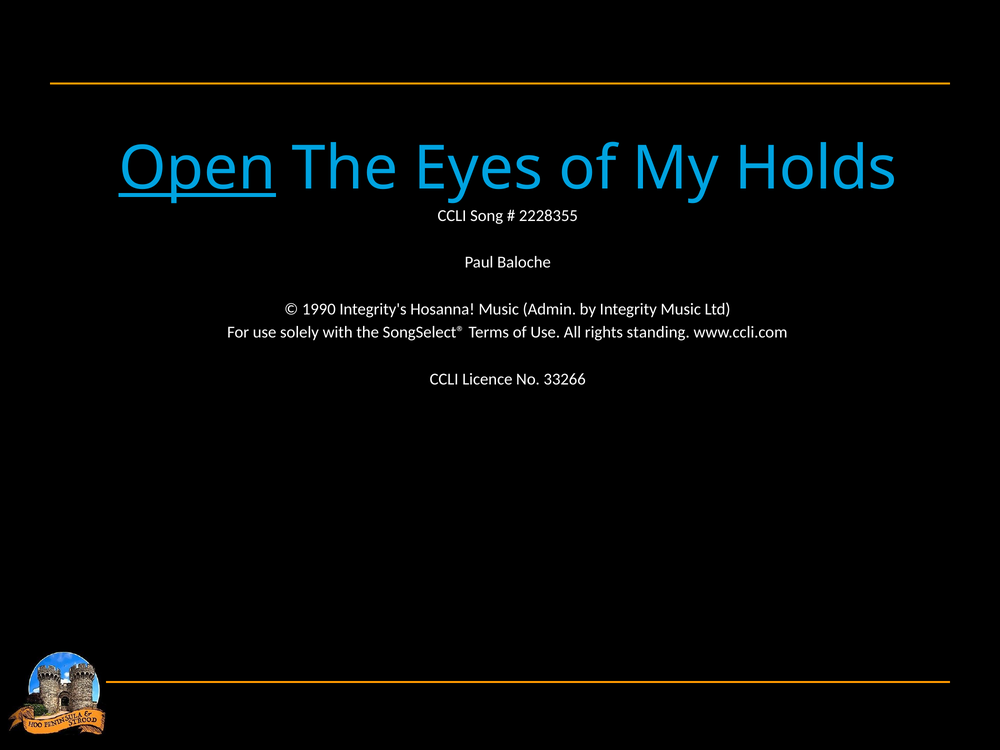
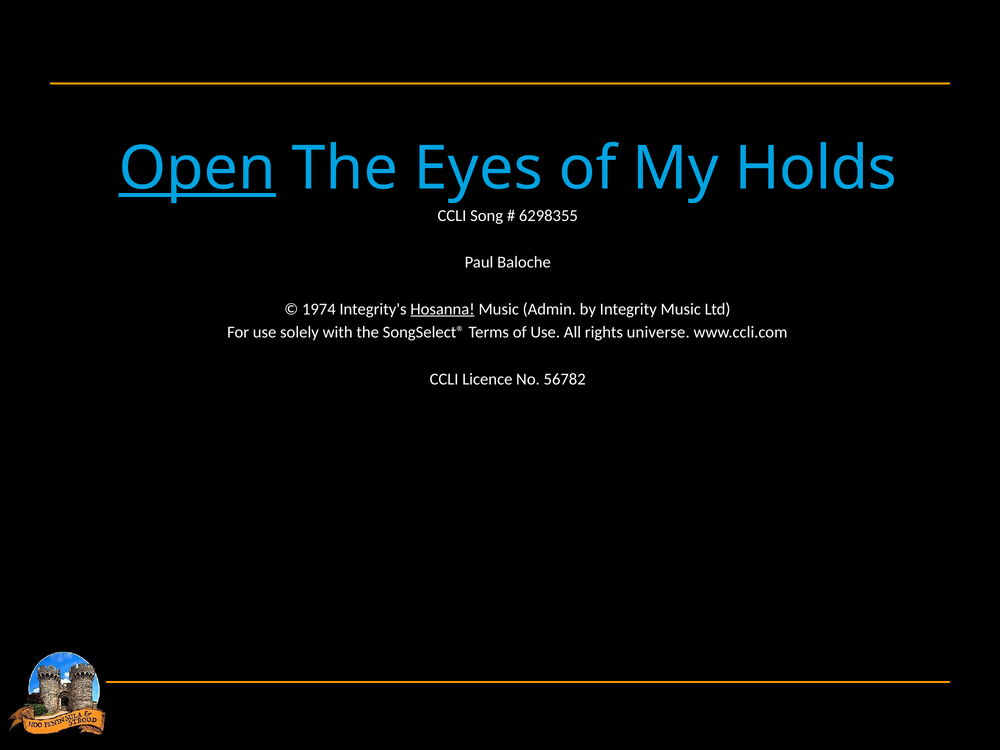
2228355: 2228355 -> 6298355
1990: 1990 -> 1974
Hosanna underline: none -> present
standing: standing -> universe
33266: 33266 -> 56782
